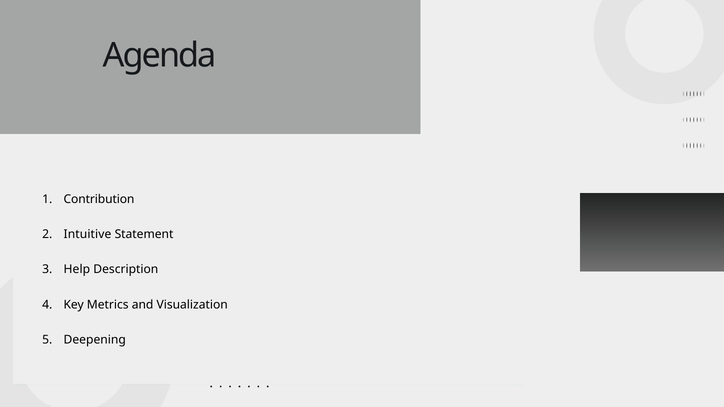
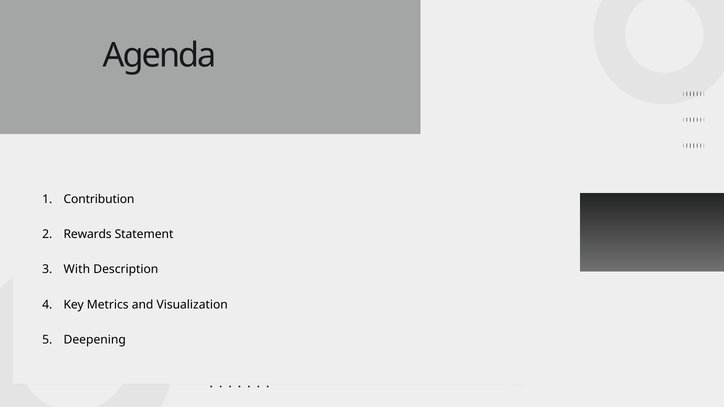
Intuitive: Intuitive -> Rewards
Help: Help -> With
